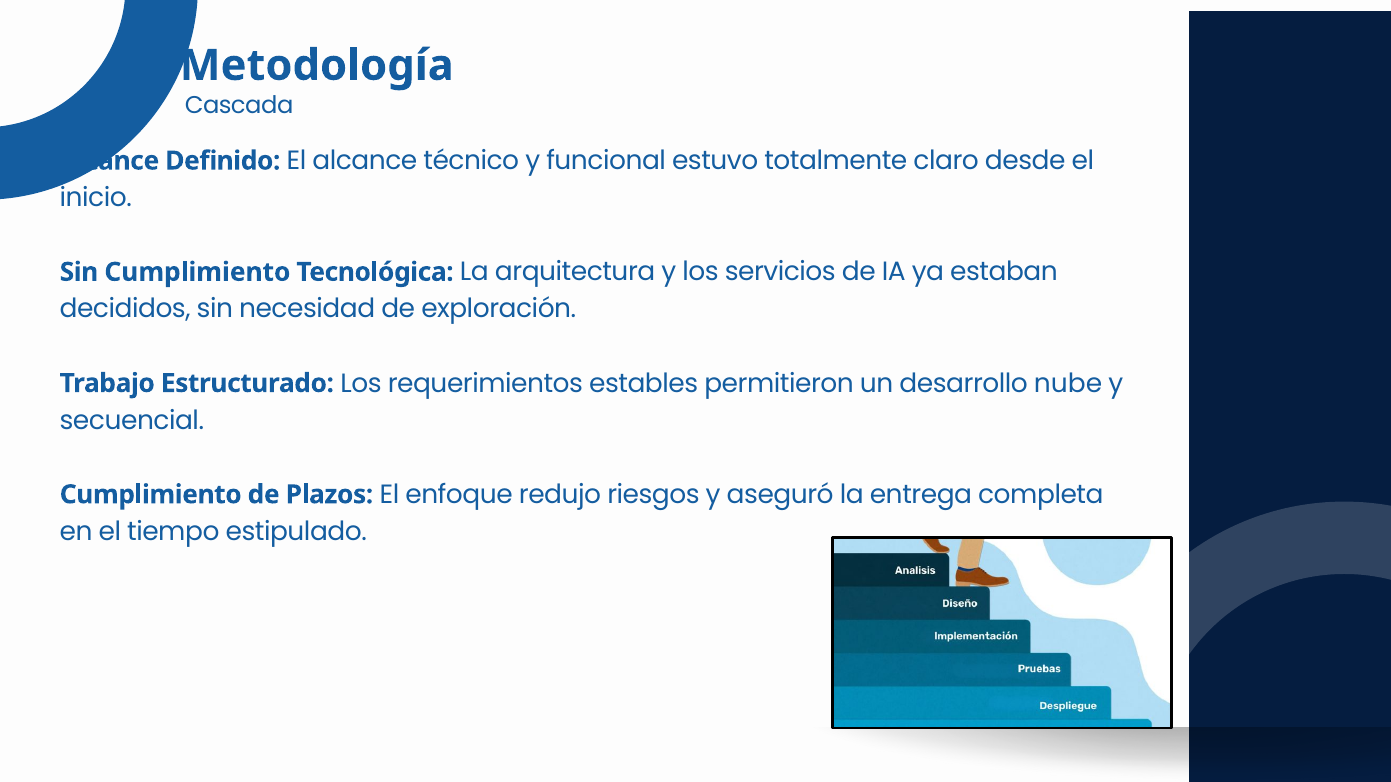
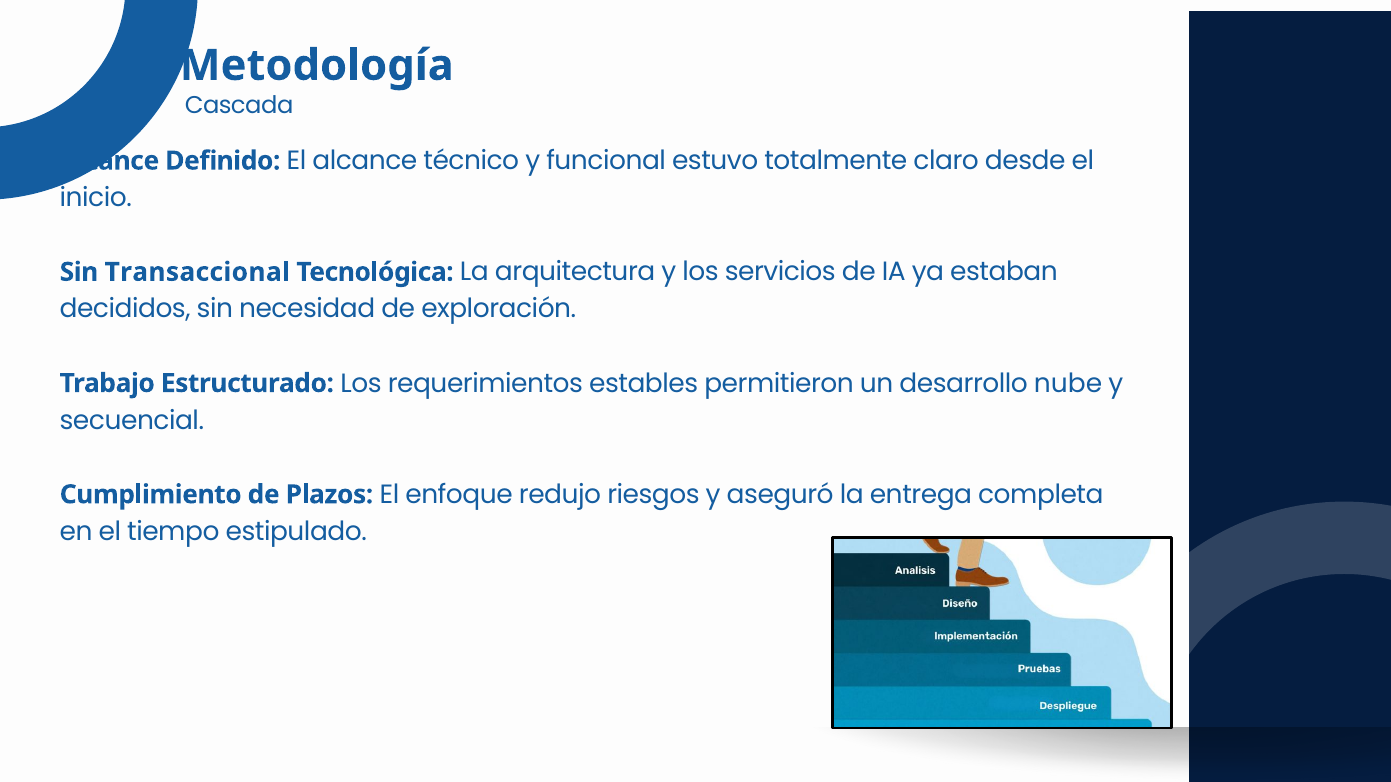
Sin Cumplimiento: Cumplimiento -> Transaccional
